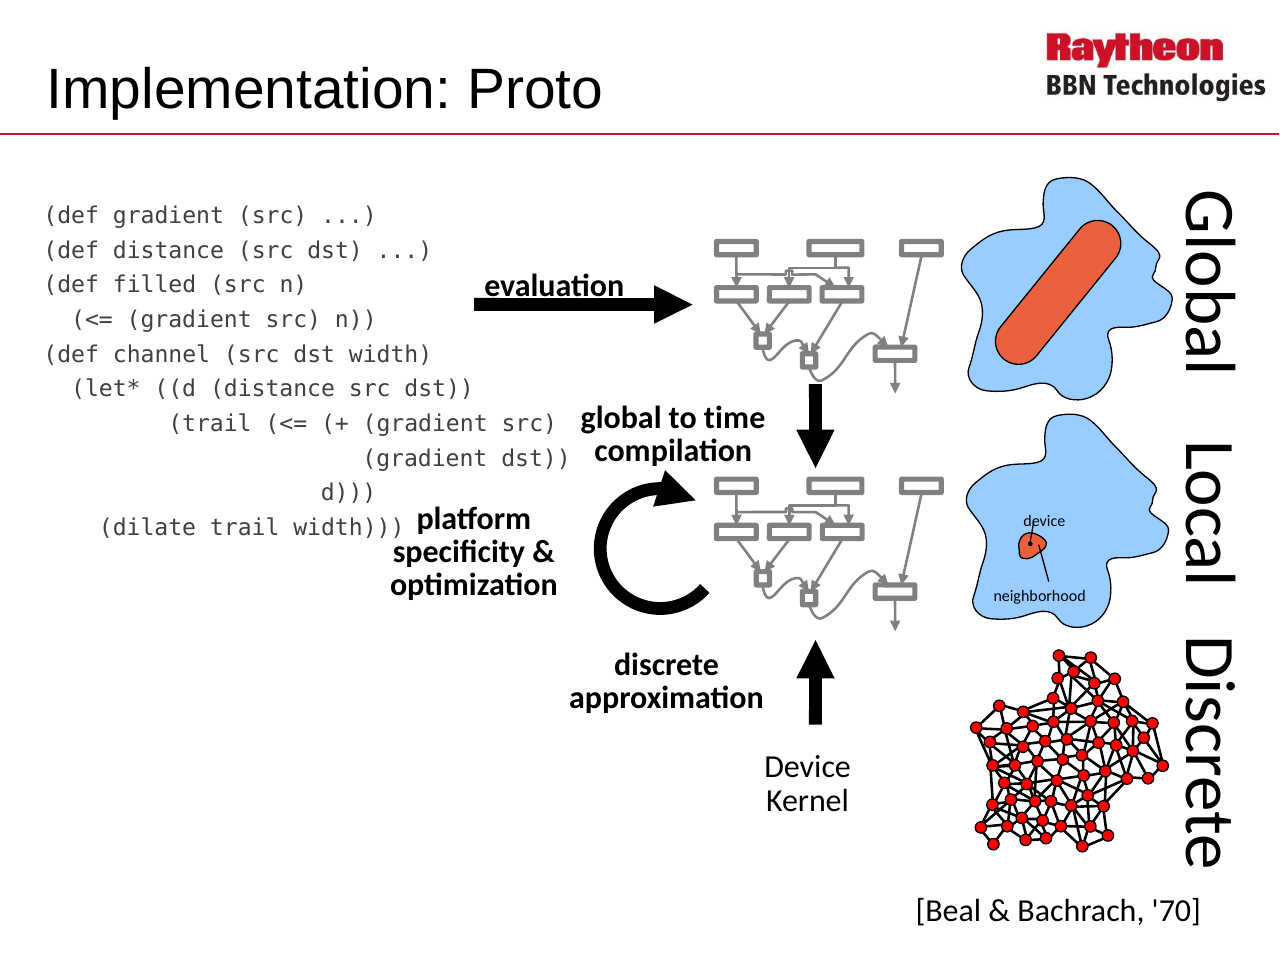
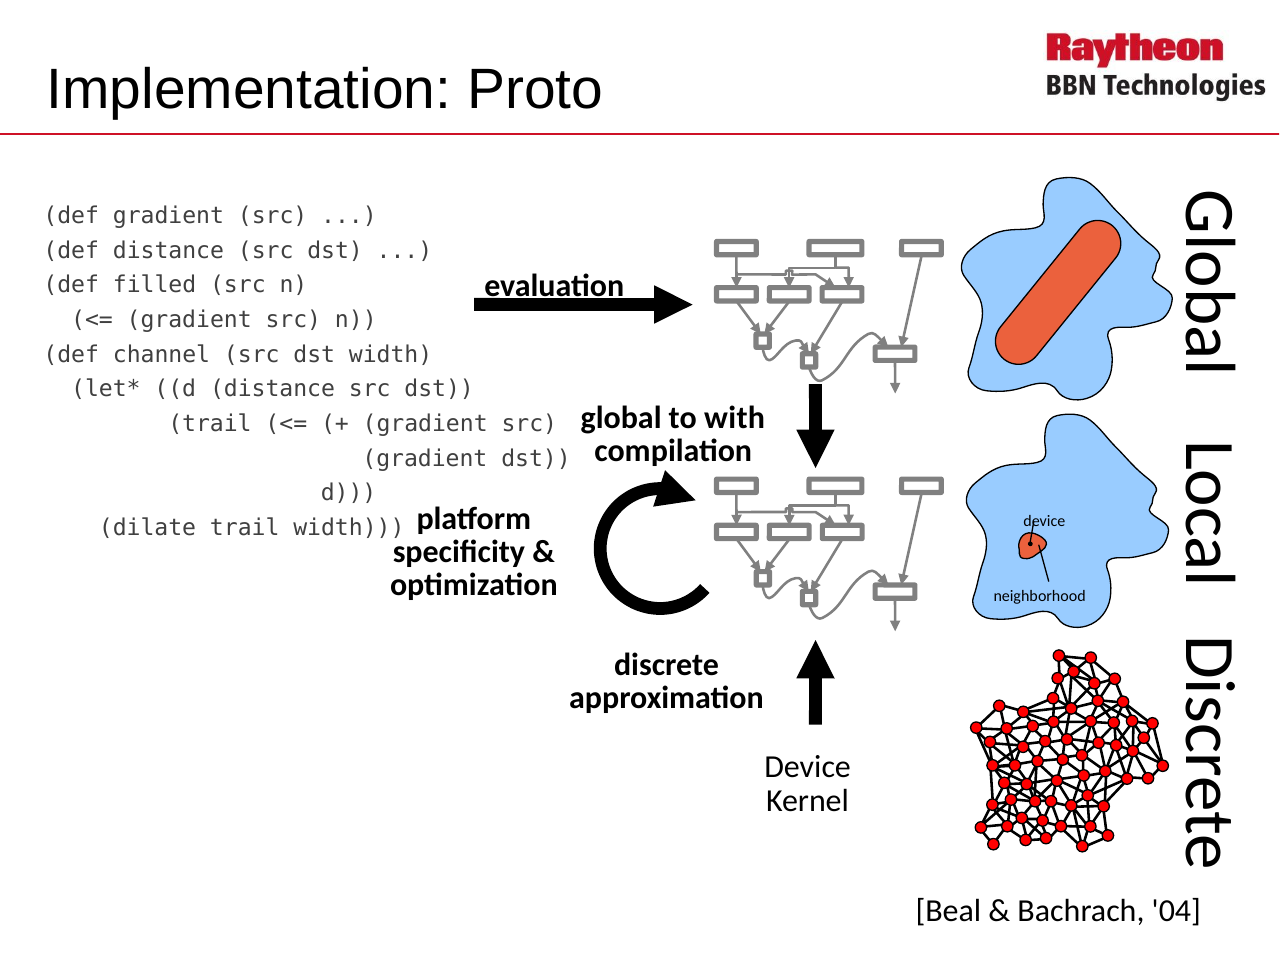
time: time -> with
70: 70 -> 04
